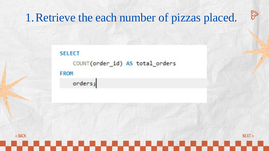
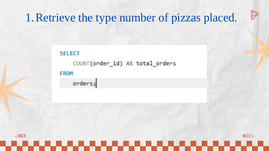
each: each -> type
